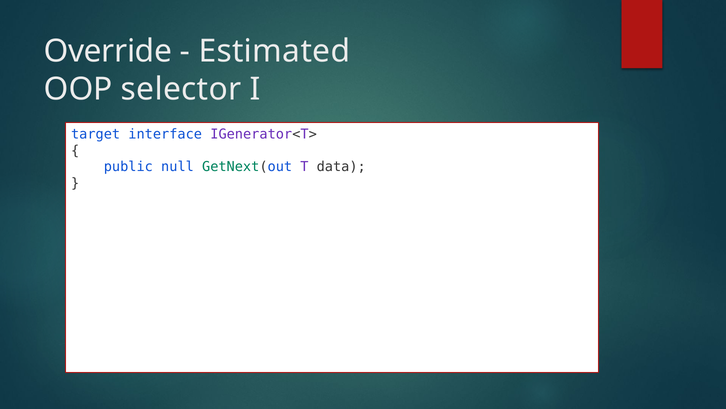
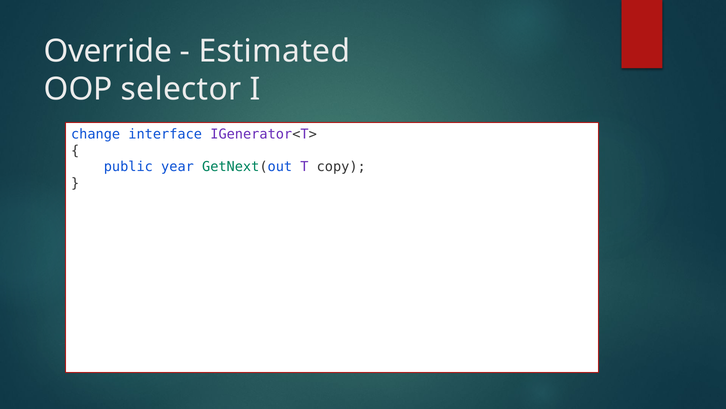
target: target -> change
null: null -> year
data: data -> copy
